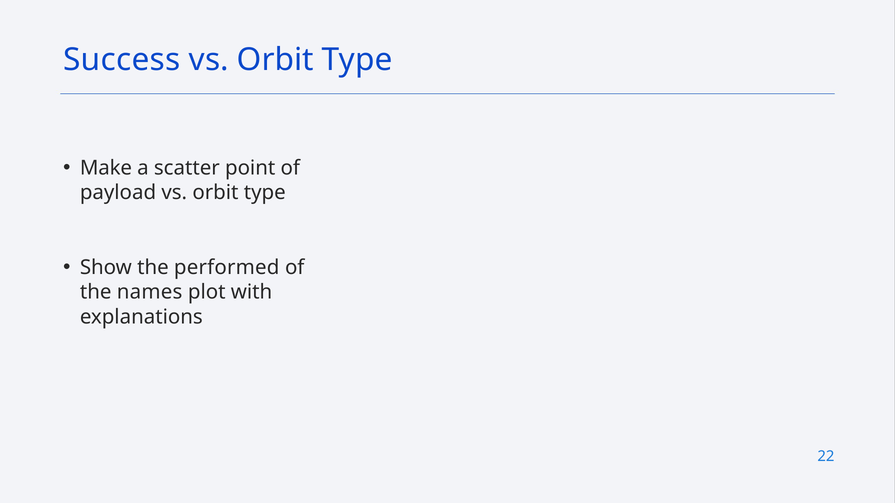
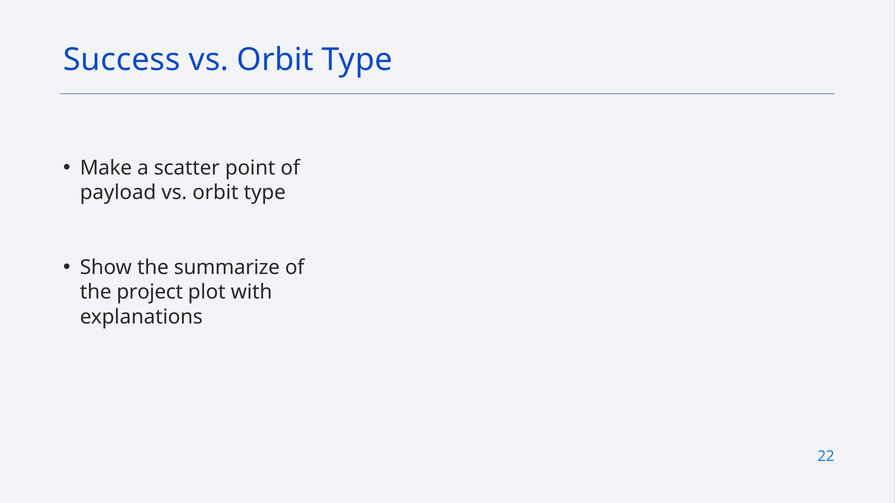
performed: performed -> summarize
names: names -> project
